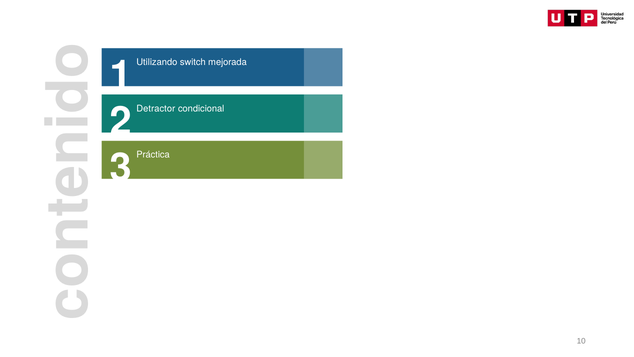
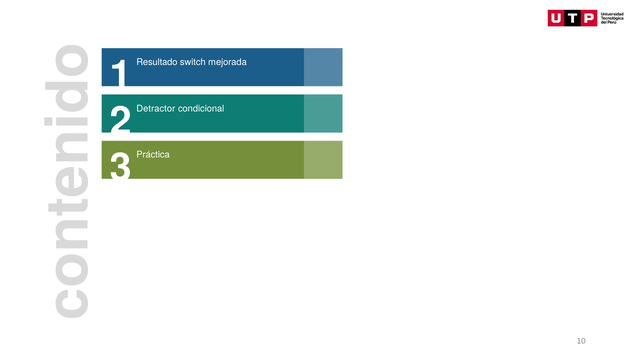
Utilizando: Utilizando -> Resultado
